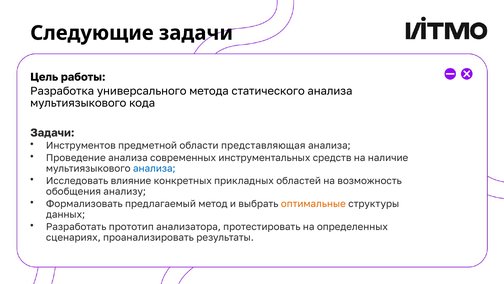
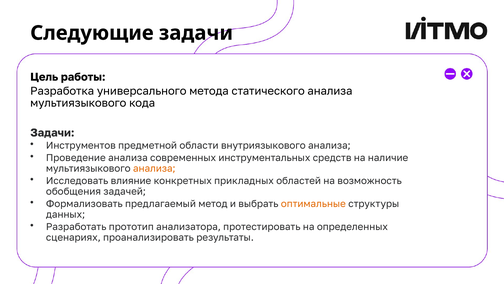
представляющая: представляющая -> внутриязыкового
анализа at (154, 168) colour: blue -> orange
анализу: анализу -> задачей
